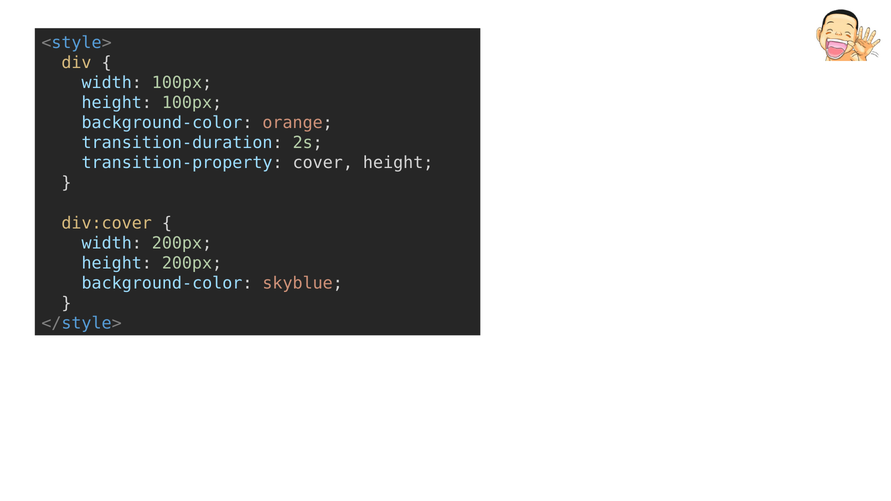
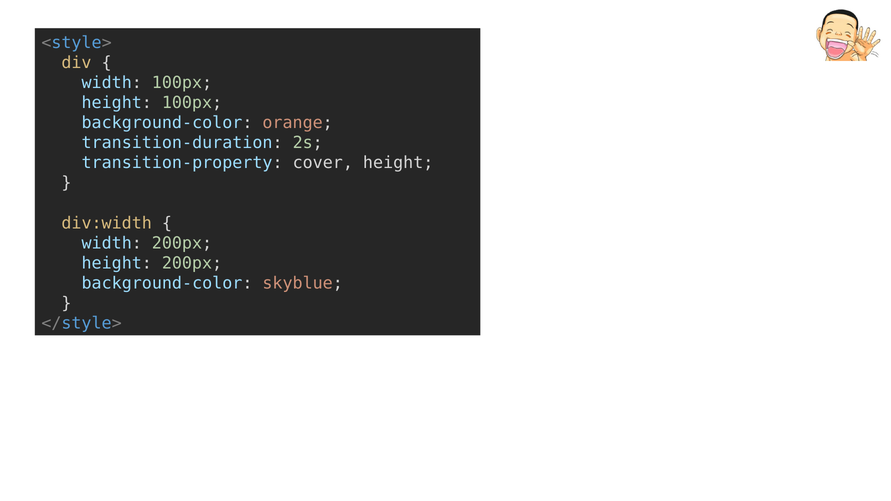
div:cover: div:cover -> div:width
